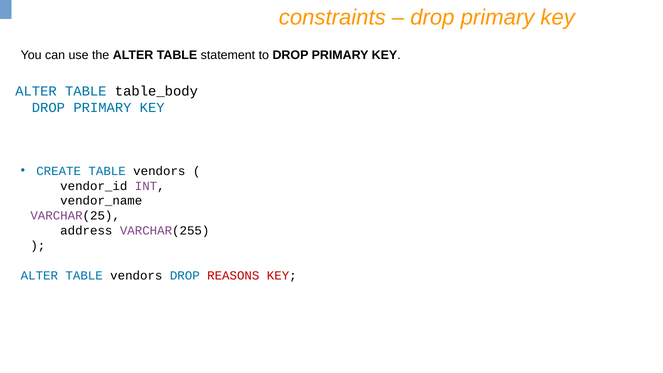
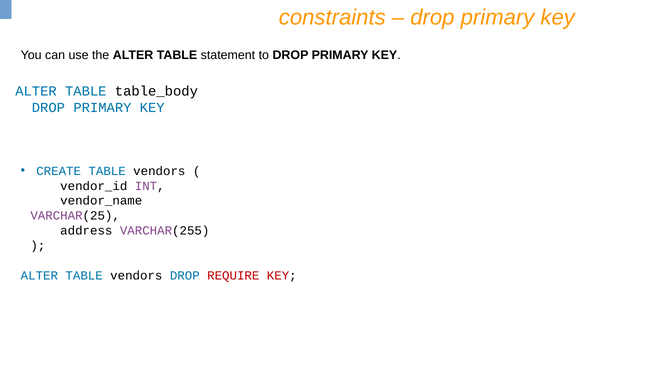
REASONS: REASONS -> REQUIRE
